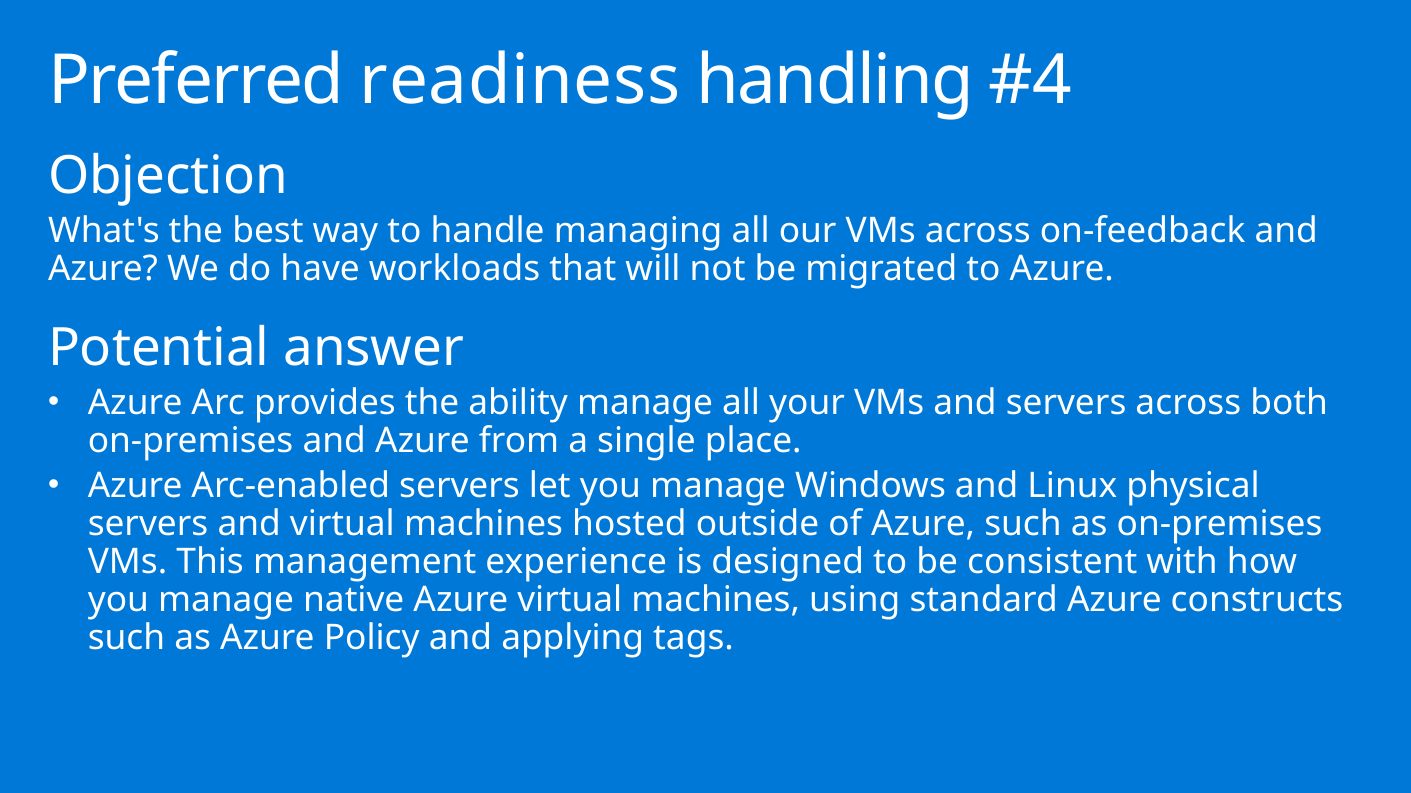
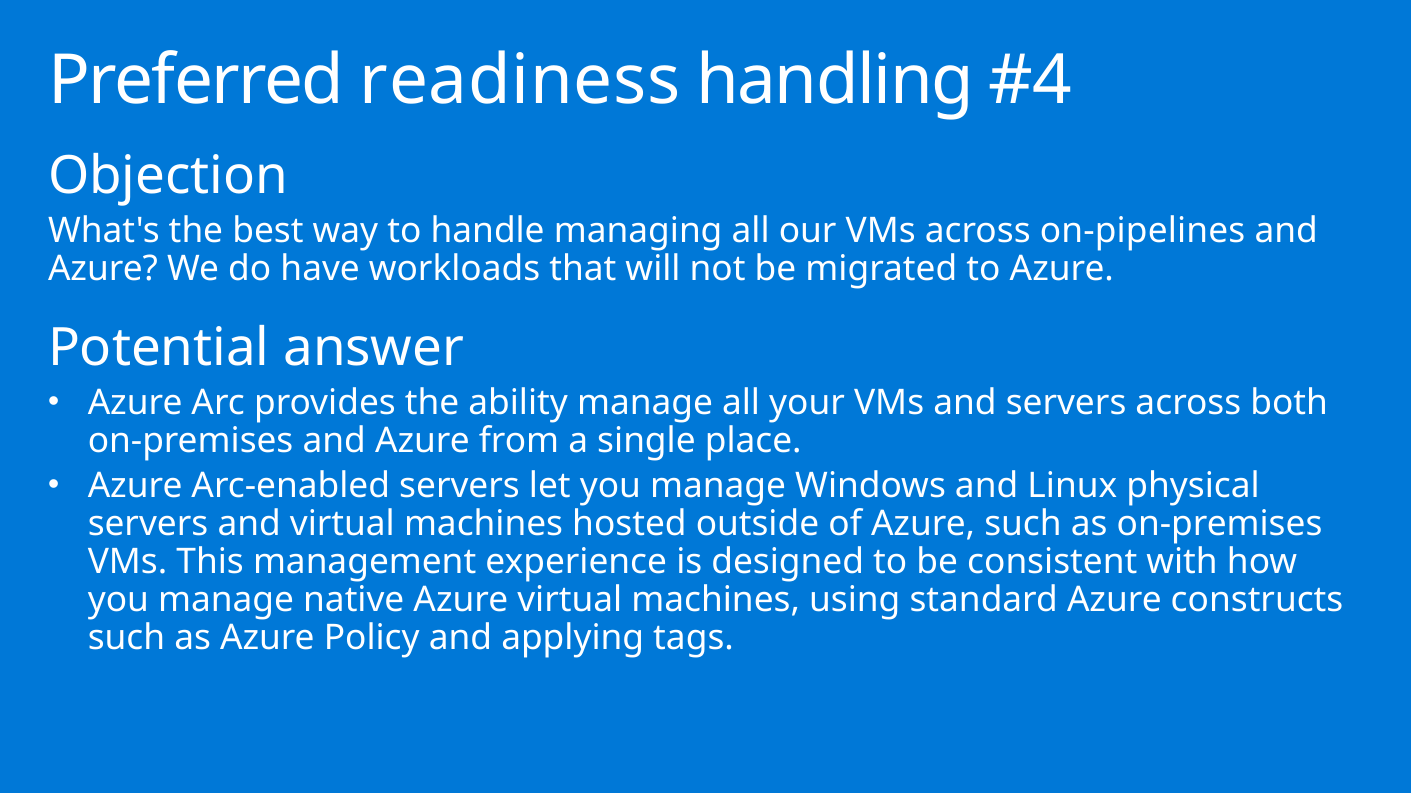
on-feedback: on-feedback -> on-pipelines
